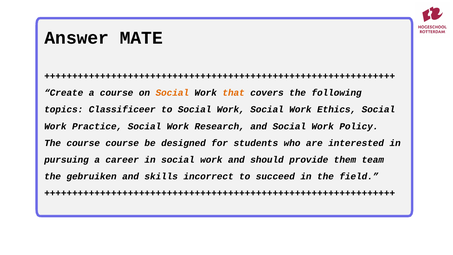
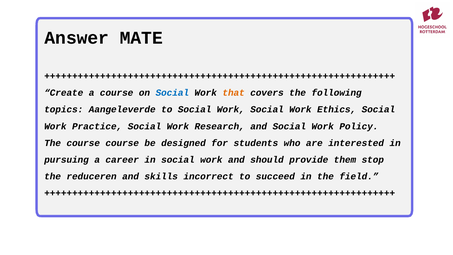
Social at (172, 93) colour: orange -> blue
Classificeer: Classificeer -> Aangeleverde
team: team -> stop
gebruiken: gebruiken -> reduceren
